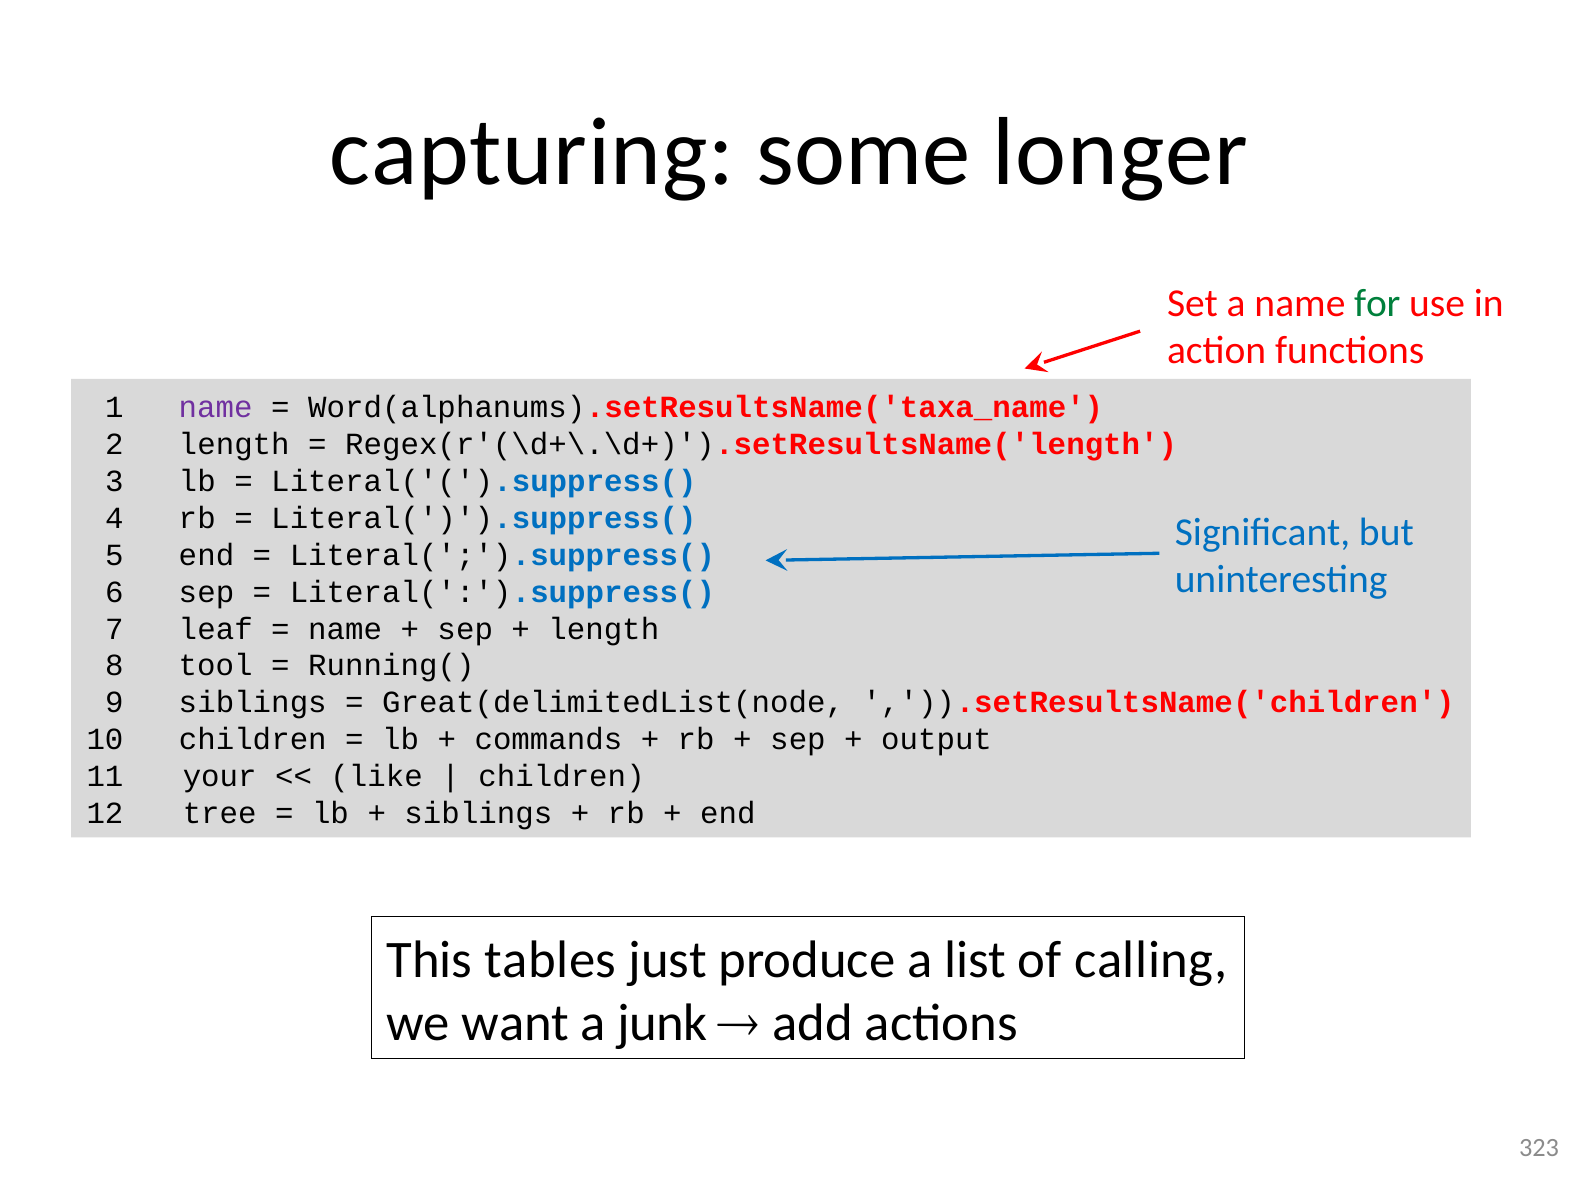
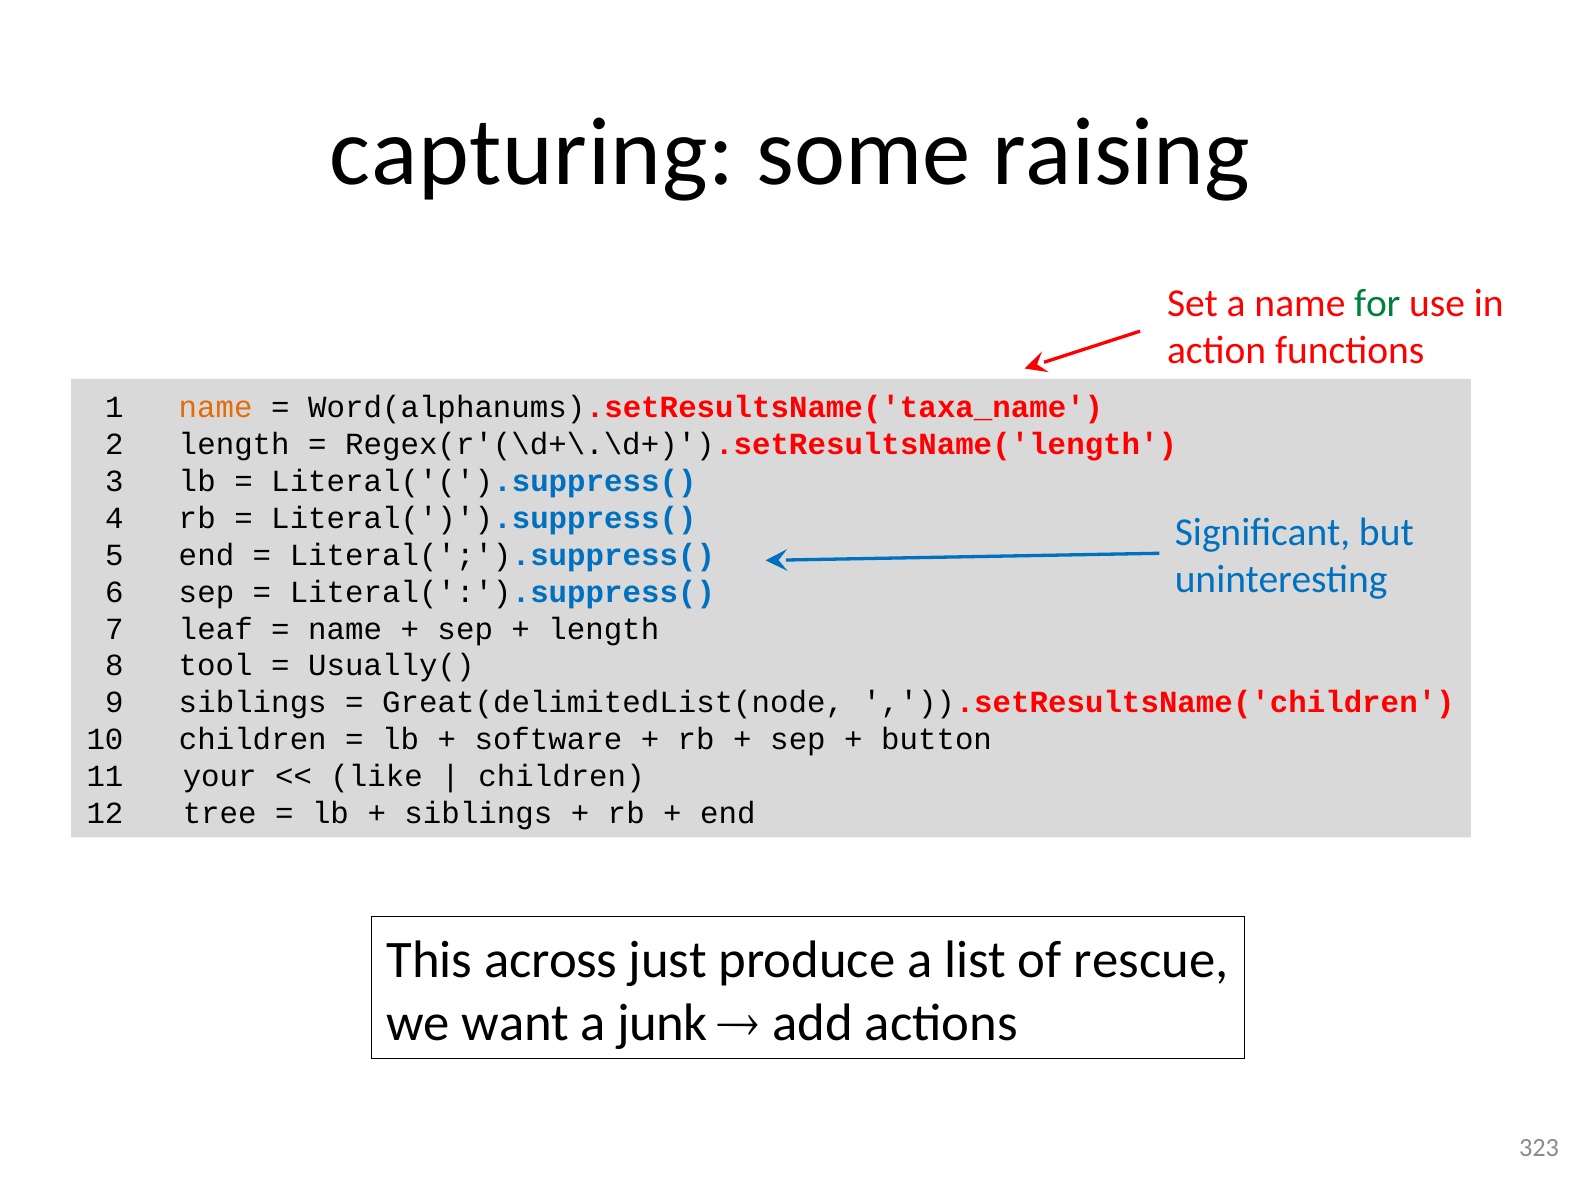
longer: longer -> raising
name at (216, 407) colour: purple -> orange
Running(: Running( -> Usually(
commands: commands -> software
output: output -> button
tables: tables -> across
calling: calling -> rescue
